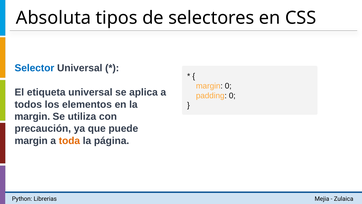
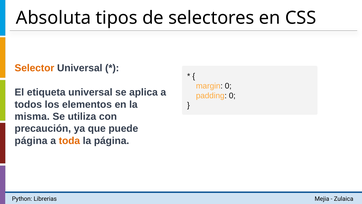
Selector colour: blue -> orange
margin at (32, 116): margin -> misma
margin at (31, 140): margin -> página
